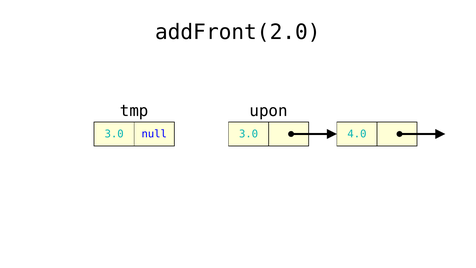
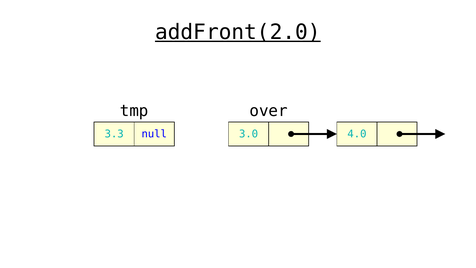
addFront(2.0 underline: none -> present
upon: upon -> over
3.0 at (114, 134): 3.0 -> 3.3
